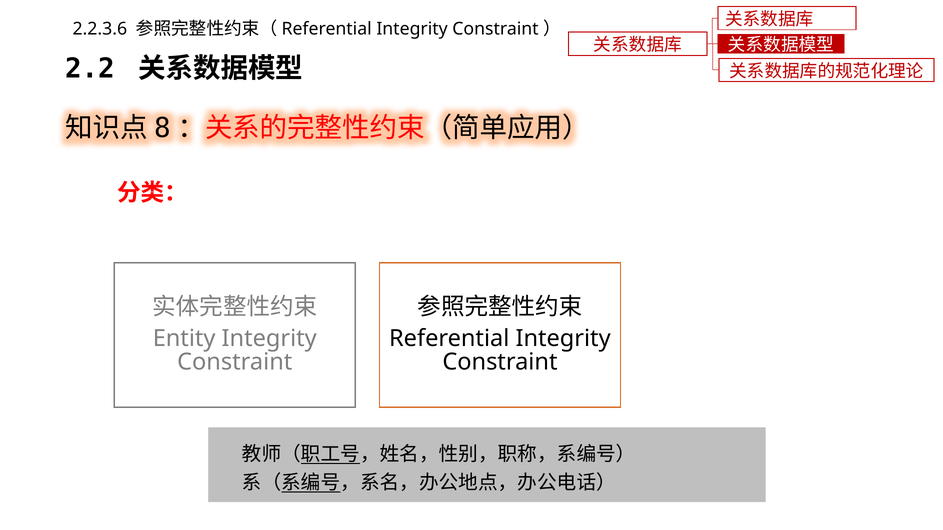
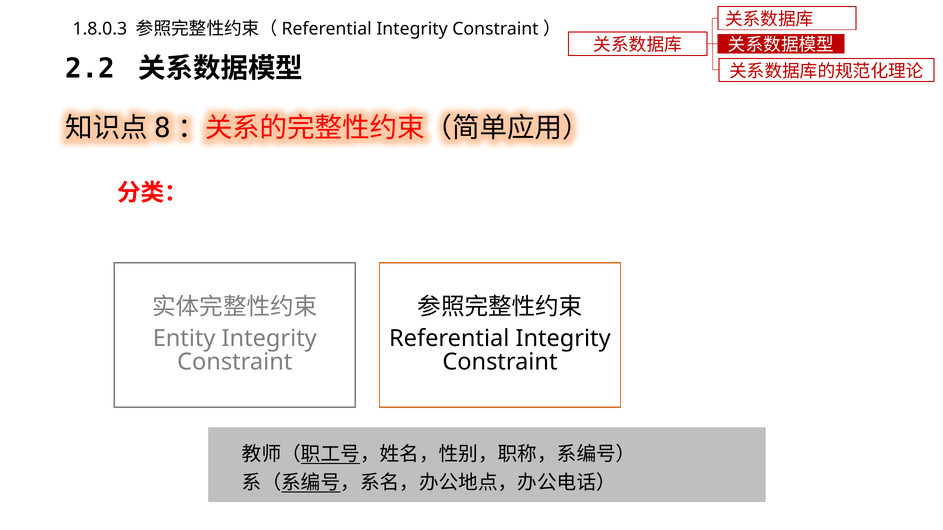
2.2.3.6: 2.2.3.6 -> 1.8.0.3
